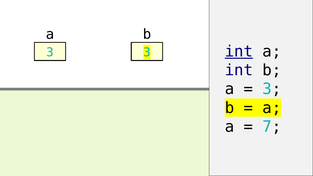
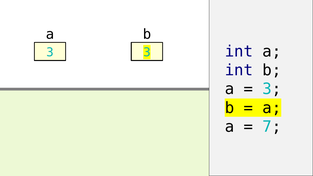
int at (239, 52) underline: present -> none
